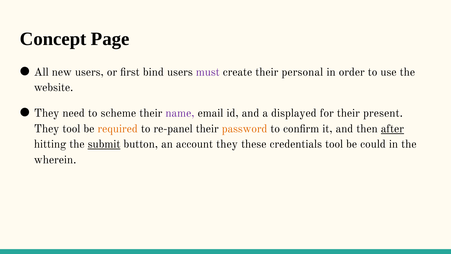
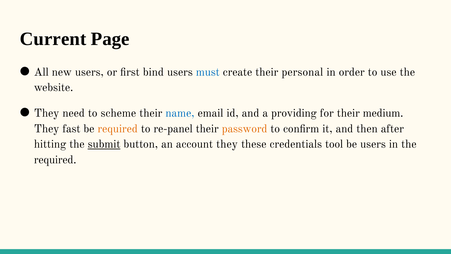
Concept: Concept -> Current
must colour: purple -> blue
name colour: purple -> blue
displayed: displayed -> providing
present: present -> medium
They tool: tool -> fast
after underline: present -> none
be could: could -> users
wherein at (55, 160): wherein -> required
